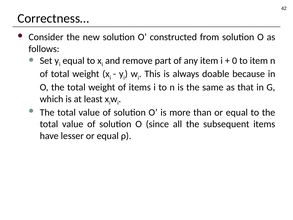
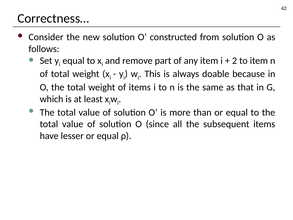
0: 0 -> 2
